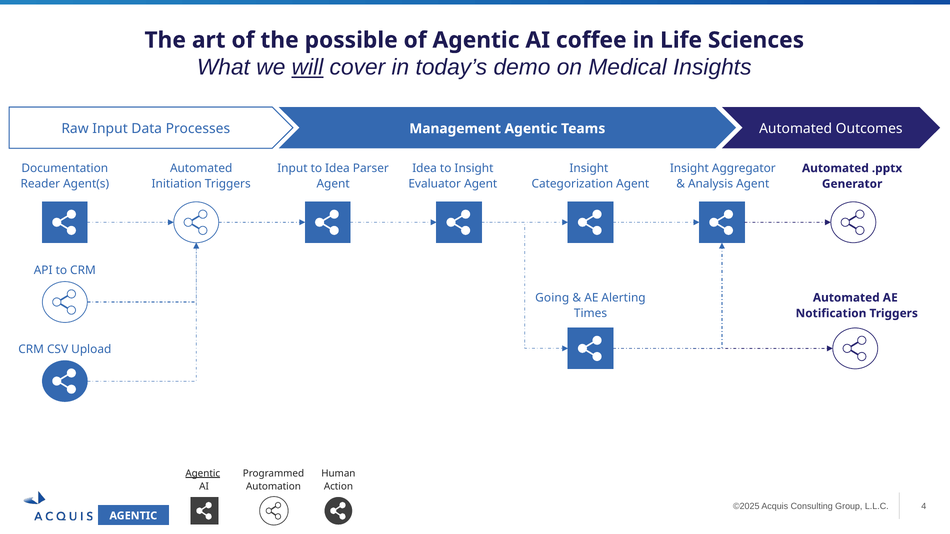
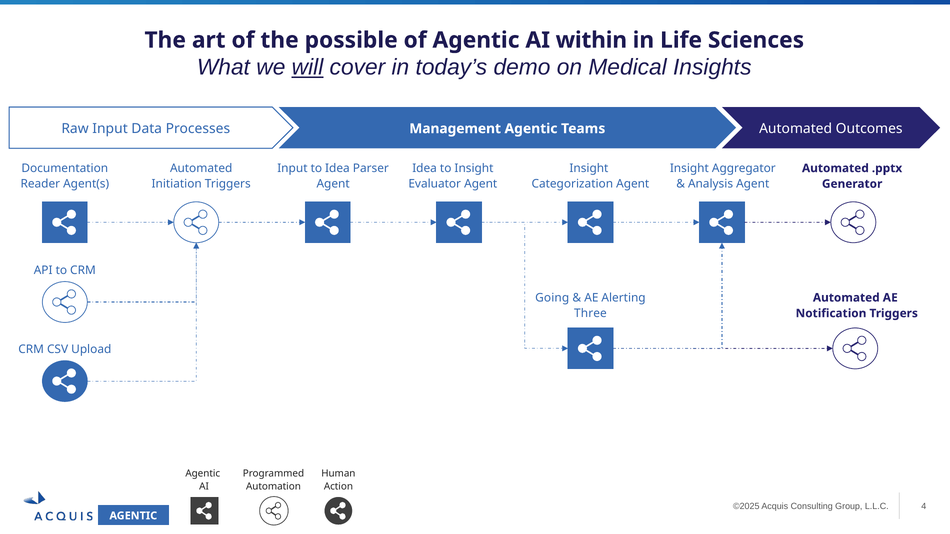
coffee: coffee -> within
Times: Times -> Three
Agentic at (203, 474) underline: present -> none
